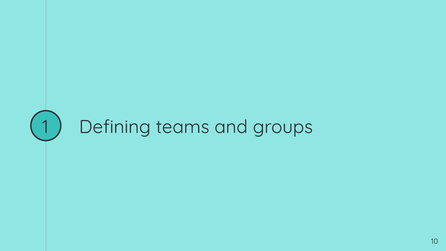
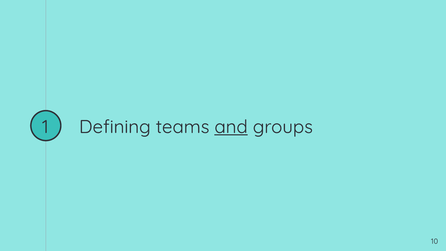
and underline: none -> present
